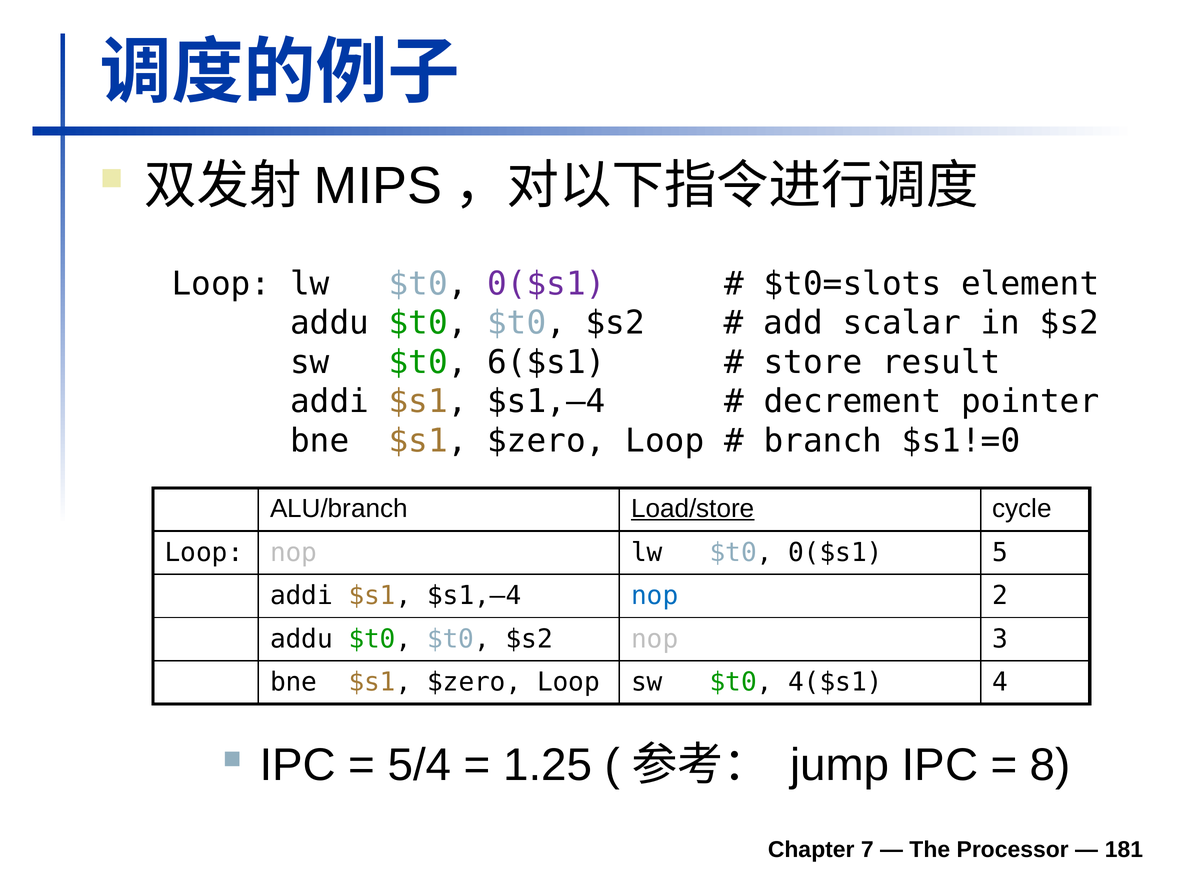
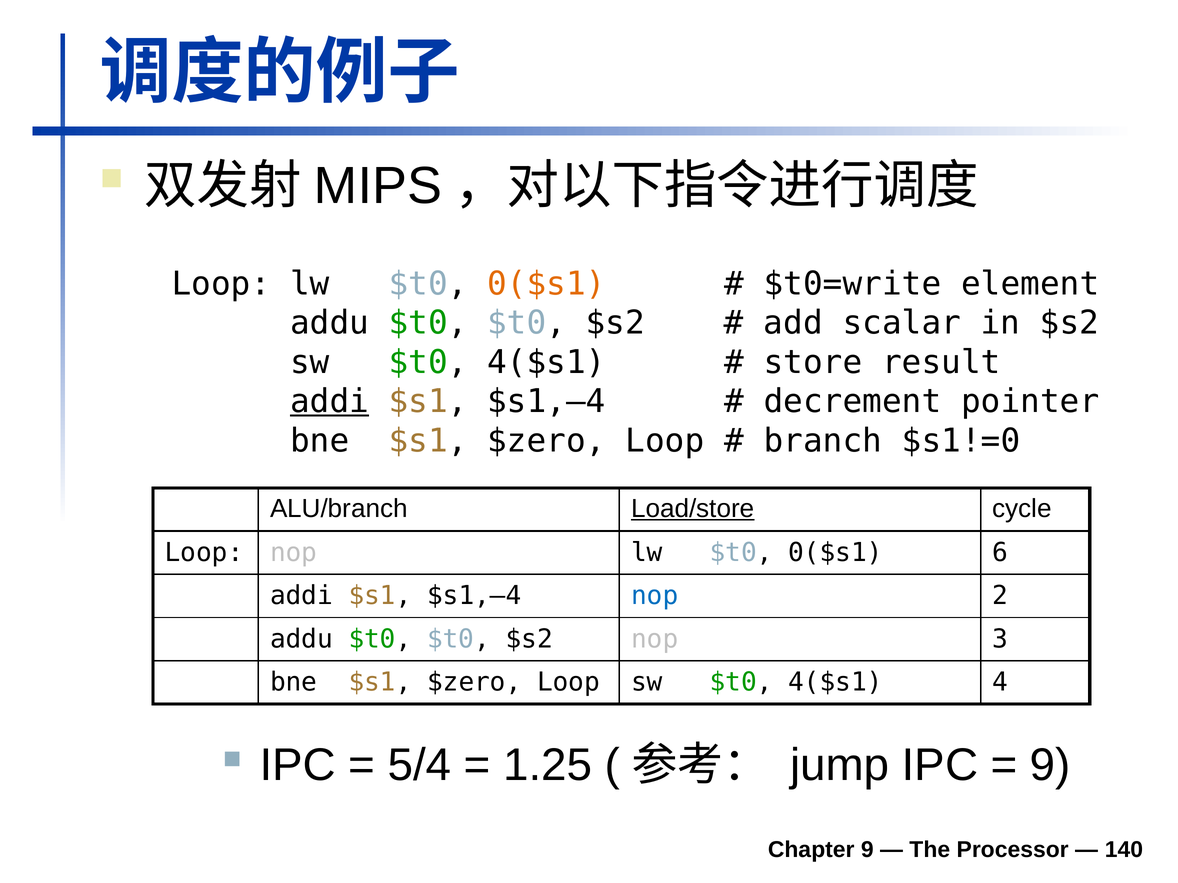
0($s1 at (546, 284) colour: purple -> orange
$t0=slots: $t0=slots -> $t0=write
6($s1 at (546, 363): 6($s1 -> 4($s1
addi at (330, 402) underline: none -> present
5: 5 -> 6
8 at (1050, 766): 8 -> 9
Chapter 7: 7 -> 9
181: 181 -> 140
